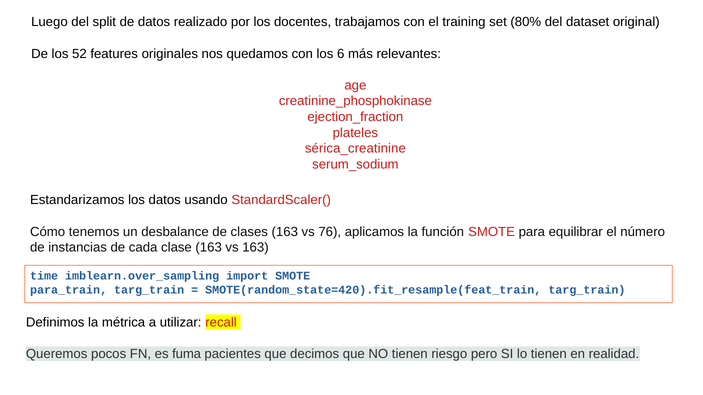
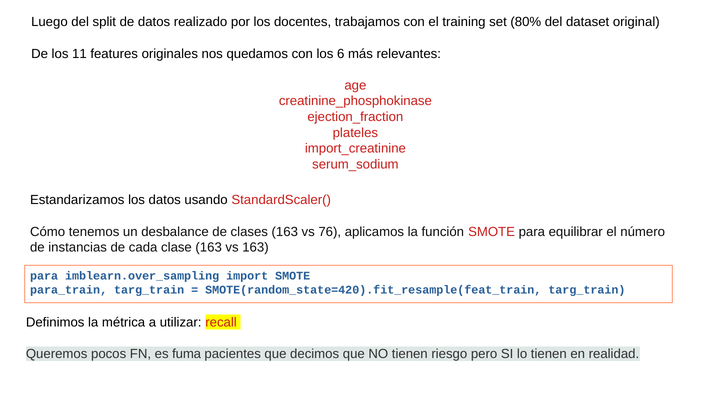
52: 52 -> 11
sérica_creatinine: sérica_creatinine -> import_creatinine
time at (44, 276): time -> para
